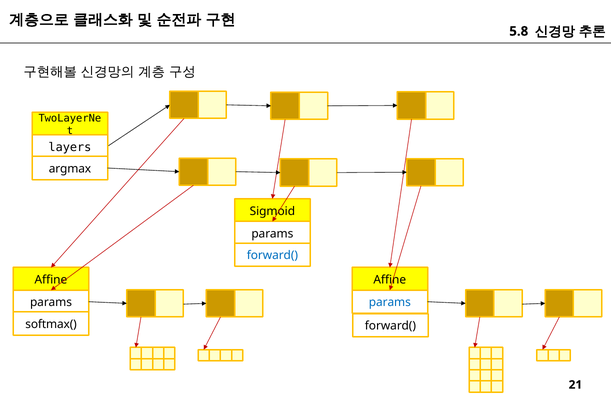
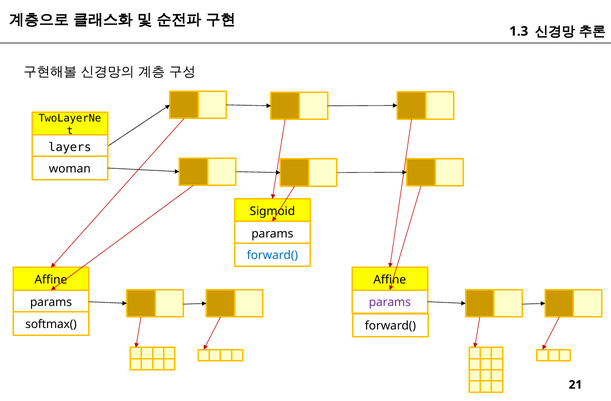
5.8: 5.8 -> 1.3
argmax: argmax -> woman
params at (390, 303) colour: blue -> purple
